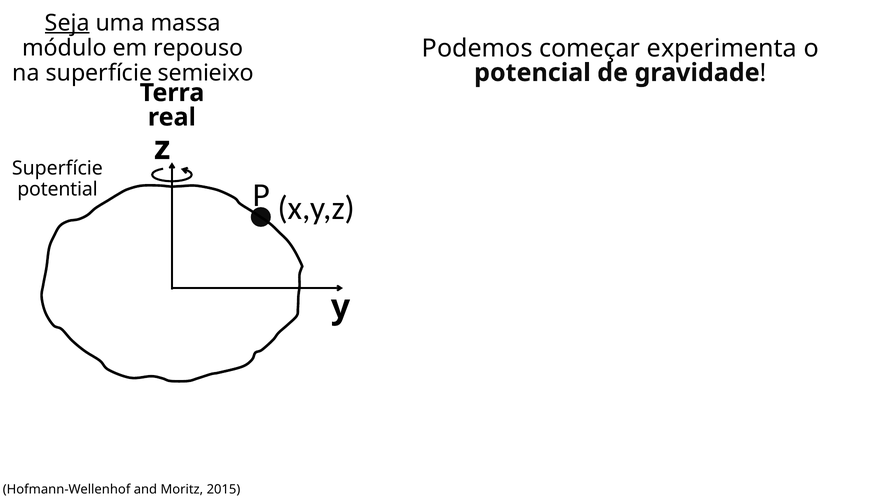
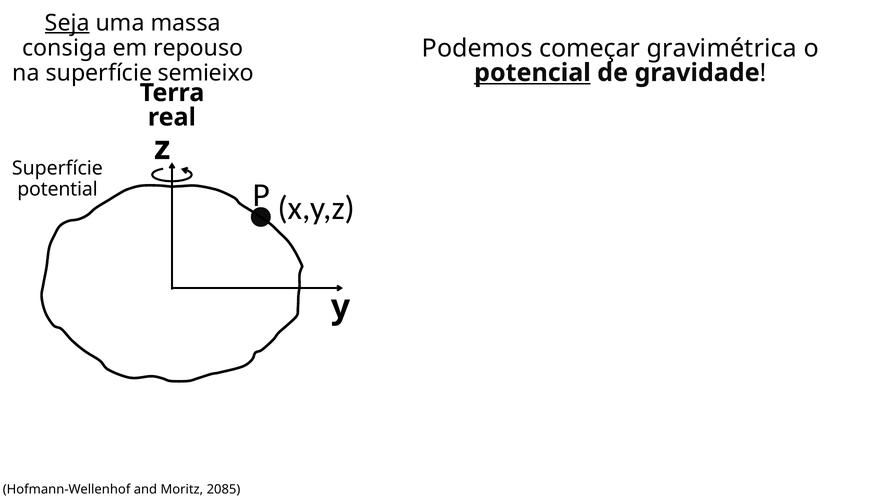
experimenta: experimenta -> gravimétrica
módulo: módulo -> consiga
potencial underline: none -> present
2015: 2015 -> 2085
